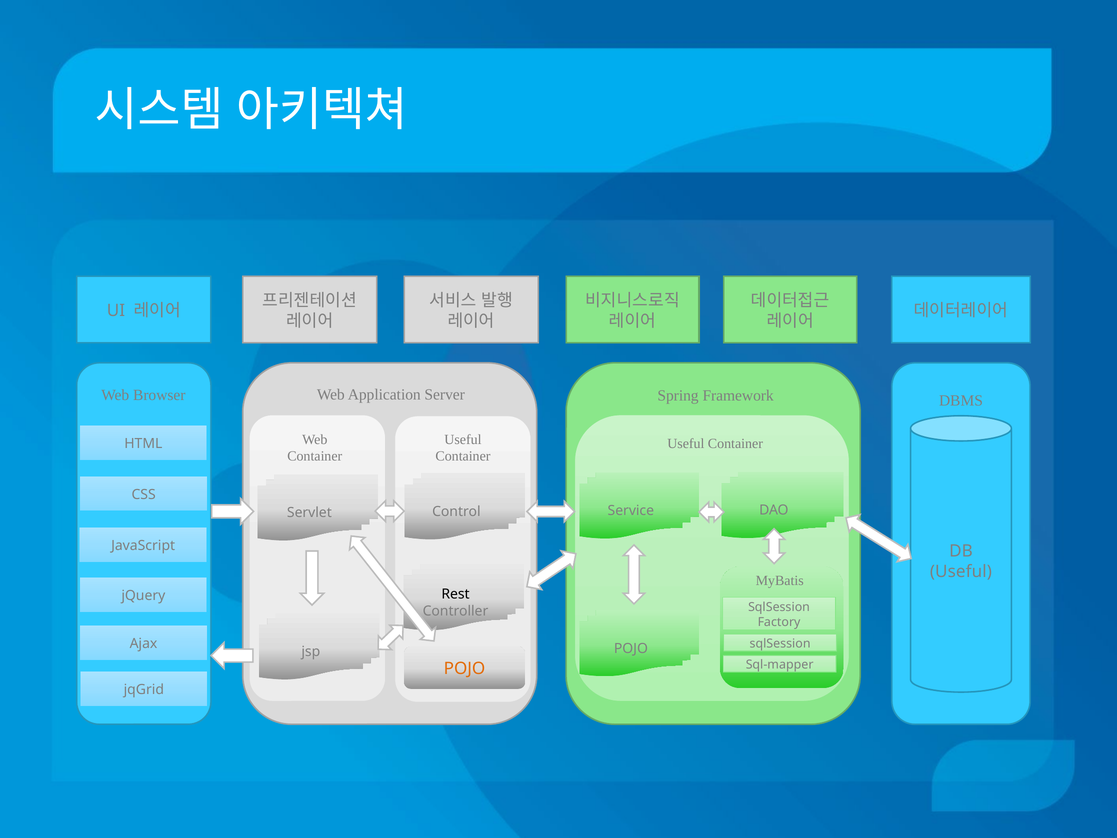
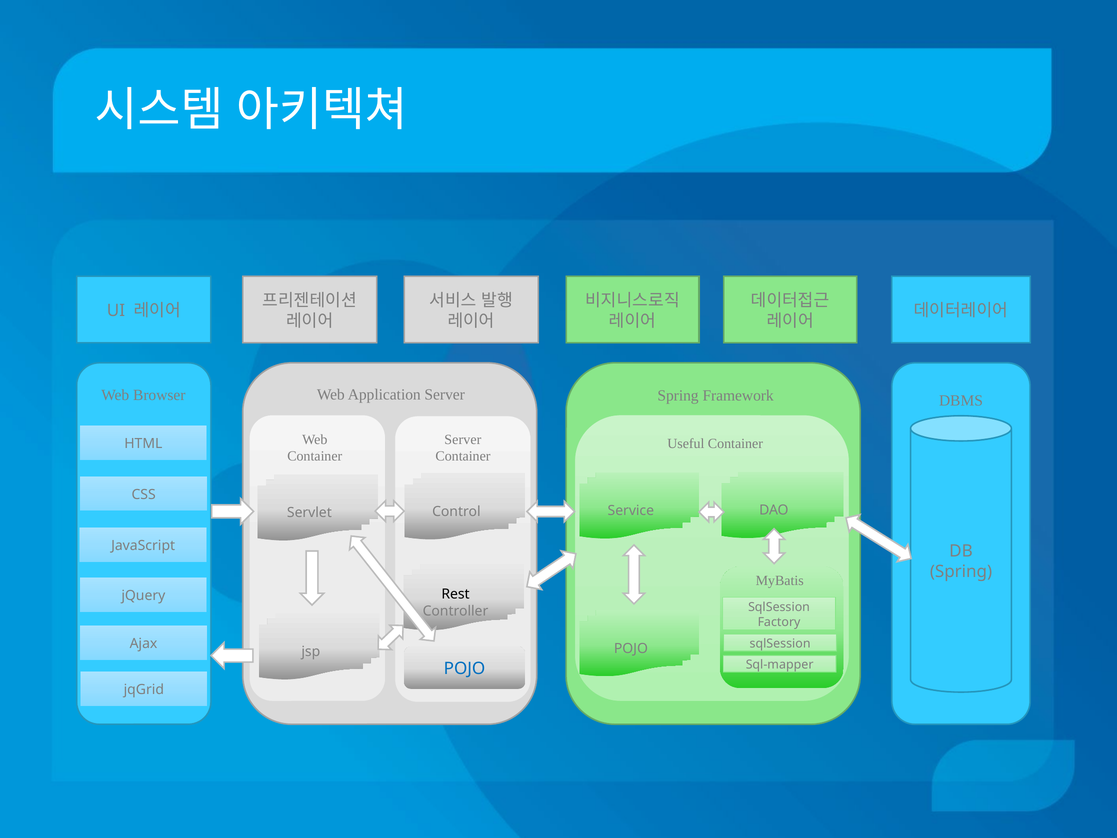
Useful at (463, 439): Useful -> Server
Useful at (961, 572): Useful -> Spring
POJO at (465, 669) colour: orange -> blue
